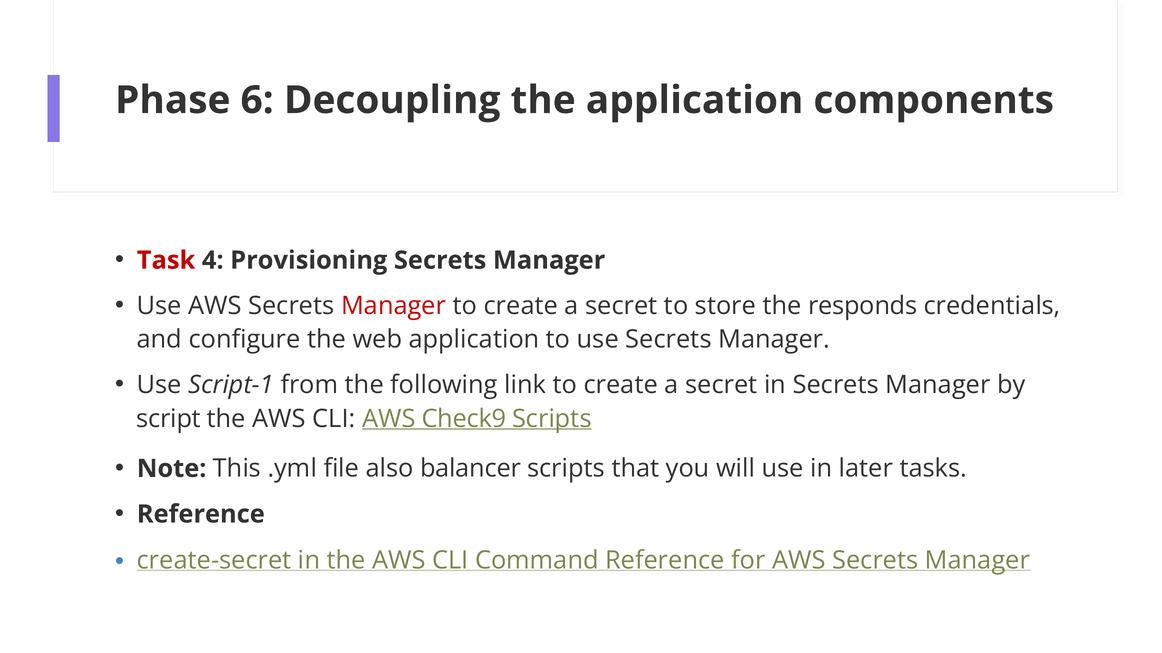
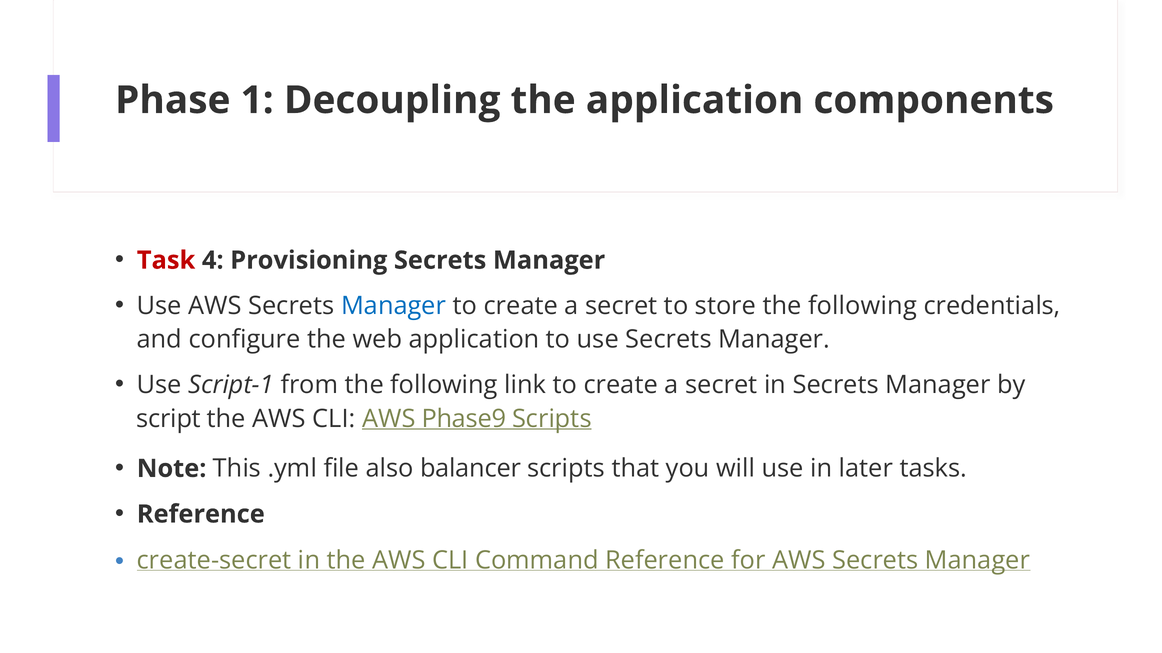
6: 6 -> 1
Manager at (394, 306) colour: red -> blue
store the responds: responds -> following
Check9: Check9 -> Phase9
